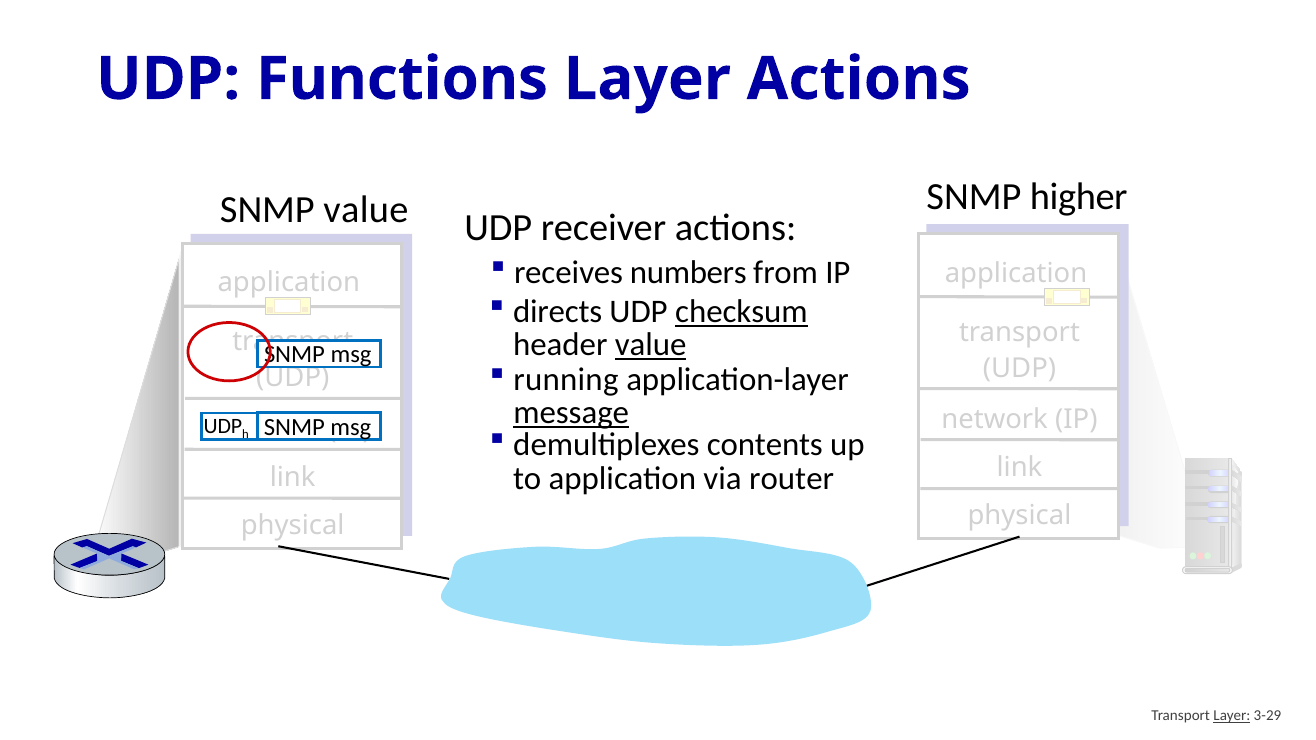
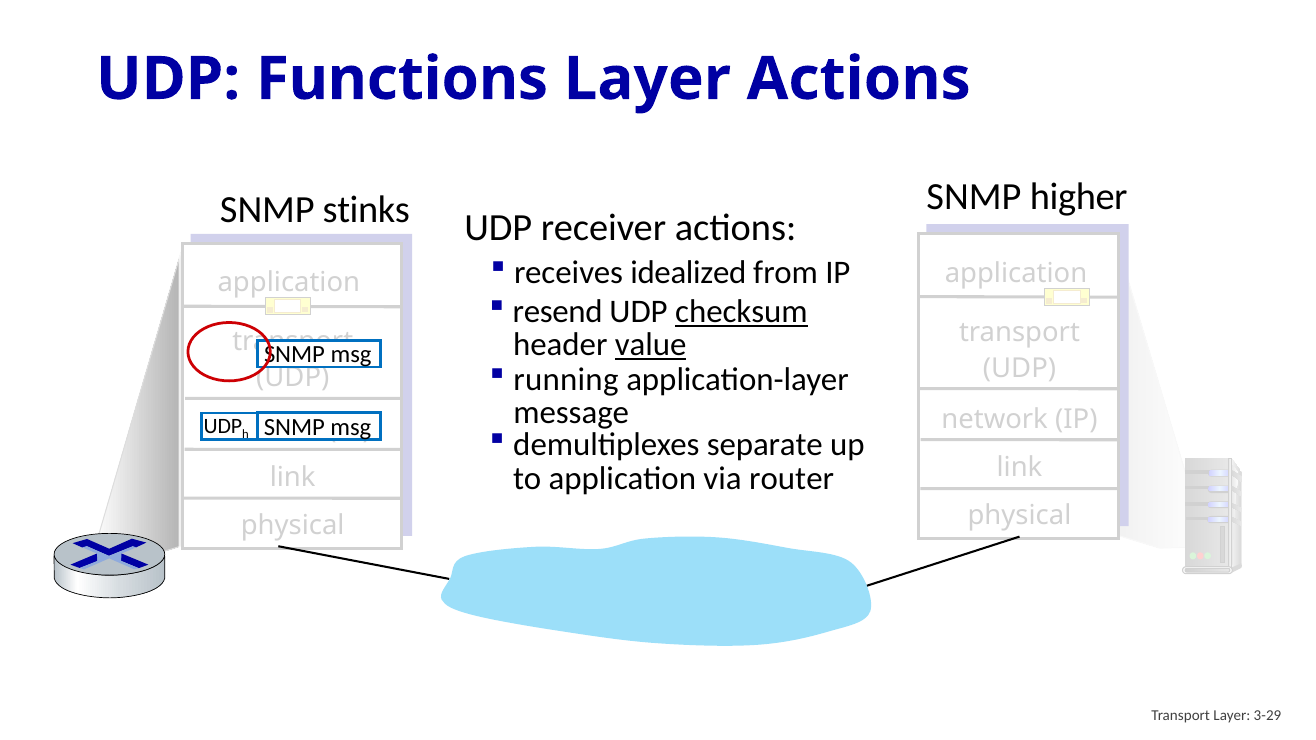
SNMP value: value -> stinks
numbers: numbers -> idealized
directs: directs -> resend
message underline: present -> none
contents: contents -> separate
Layer at (1232, 716) underline: present -> none
